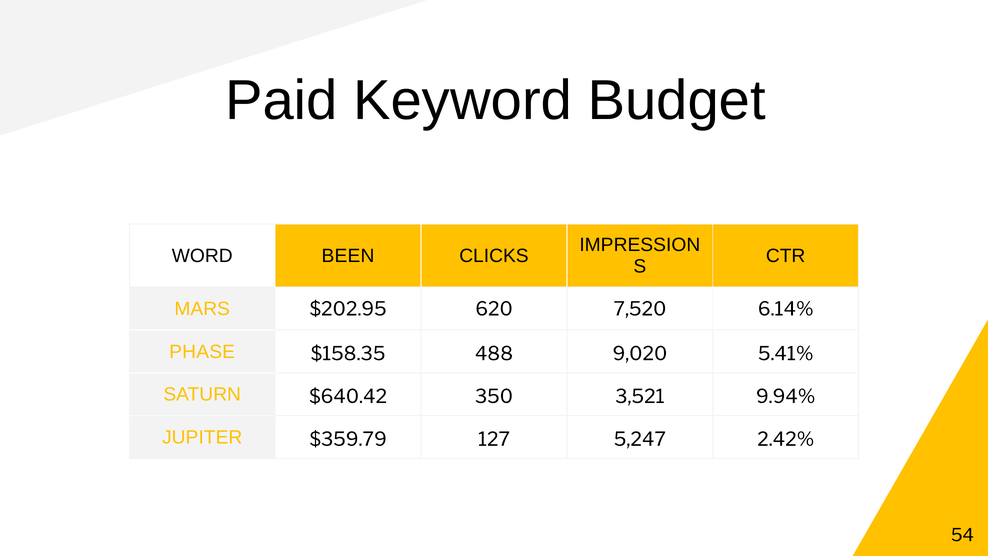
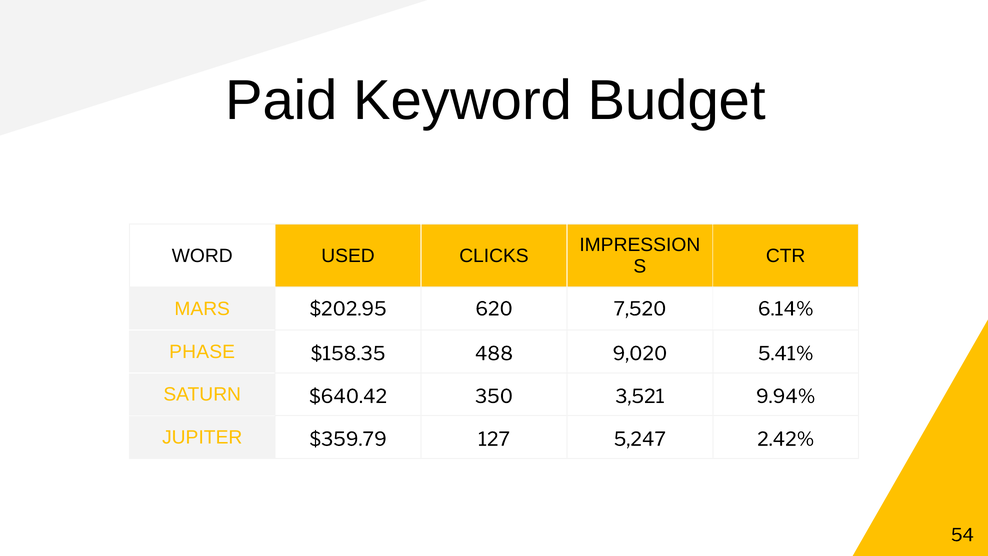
BEEN: BEEN -> USED
